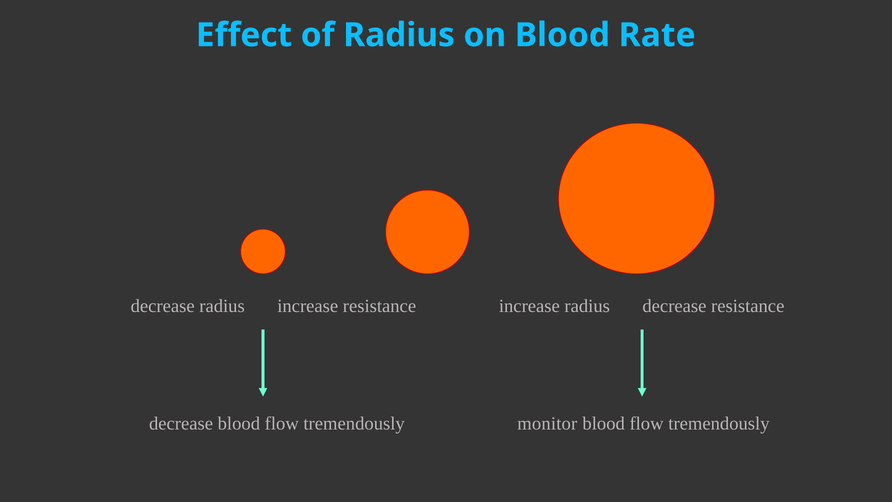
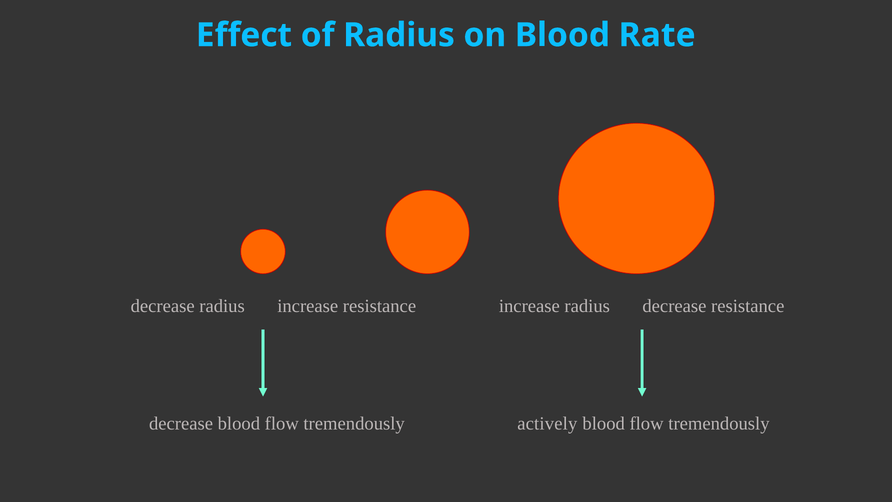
monitor: monitor -> actively
